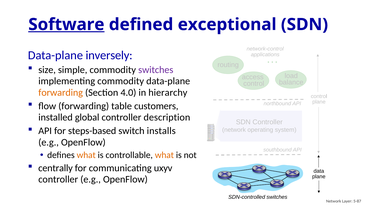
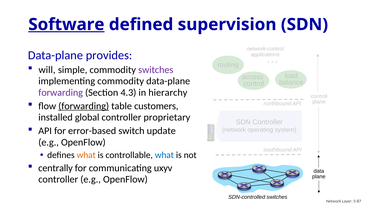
exceptional: exceptional -> supervision
inversely: inversely -> provides
size: size -> will
forwarding at (61, 93) colour: orange -> purple
4.0: 4.0 -> 4.3
forwarding at (84, 106) underline: none -> present
description: description -> proprietary
steps-based: steps-based -> error-based
installs: installs -> update
what at (164, 156) colour: orange -> blue
